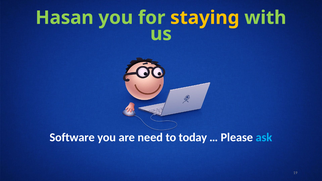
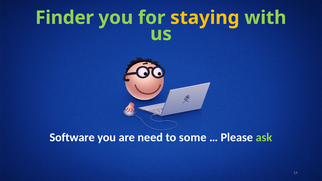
Hasan: Hasan -> Finder
today: today -> some
ask colour: light blue -> light green
